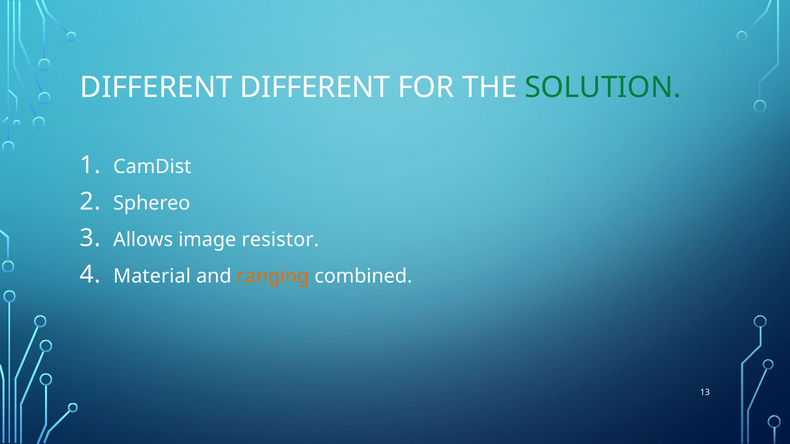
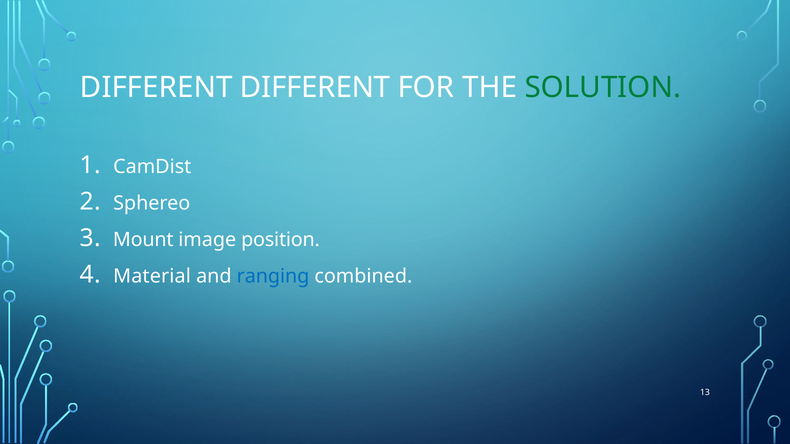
Allows: Allows -> Mount
resistor: resistor -> position
ranging colour: orange -> blue
